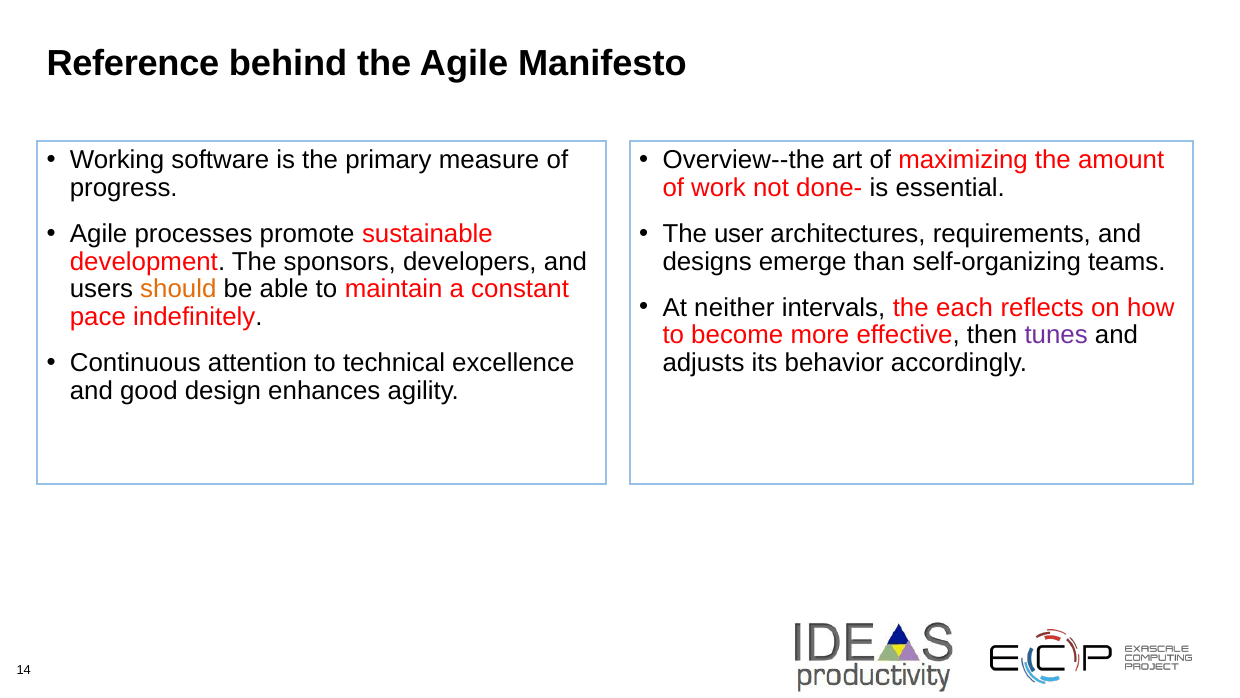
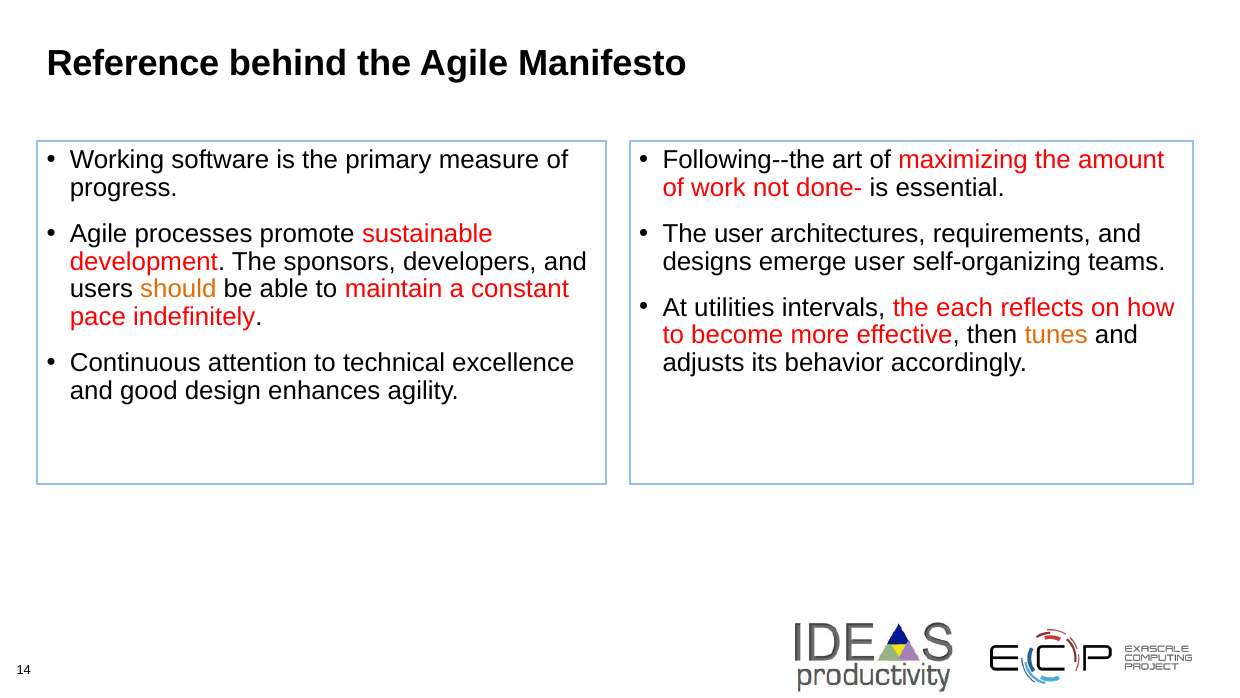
Overview--the: Overview--the -> Following--the
emerge than: than -> user
neither: neither -> utilities
tunes colour: purple -> orange
